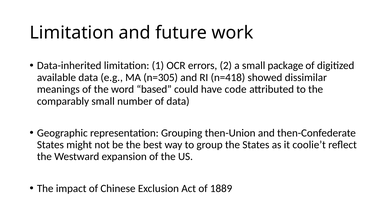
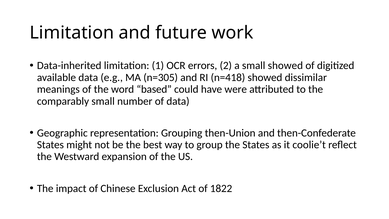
small package: package -> showed
code: code -> were
1889: 1889 -> 1822
